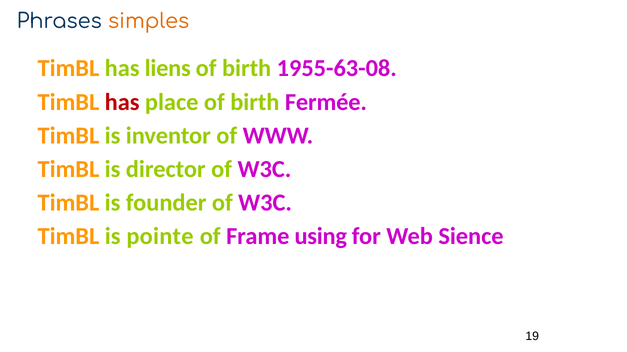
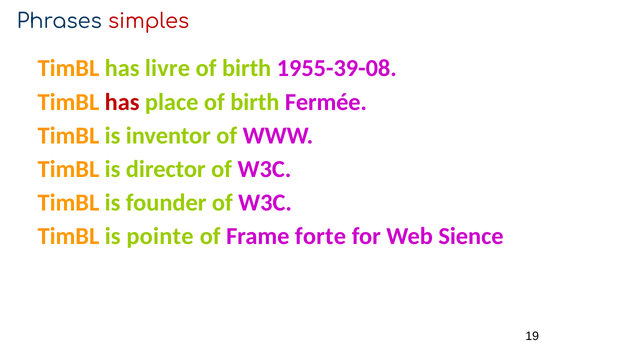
simples colour: orange -> red
liens: liens -> livre
1955-63-08: 1955-63-08 -> 1955-39-08
using: using -> forte
